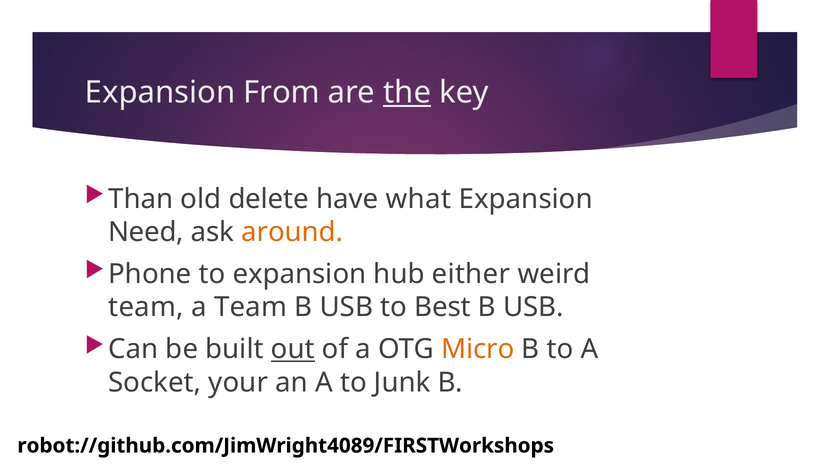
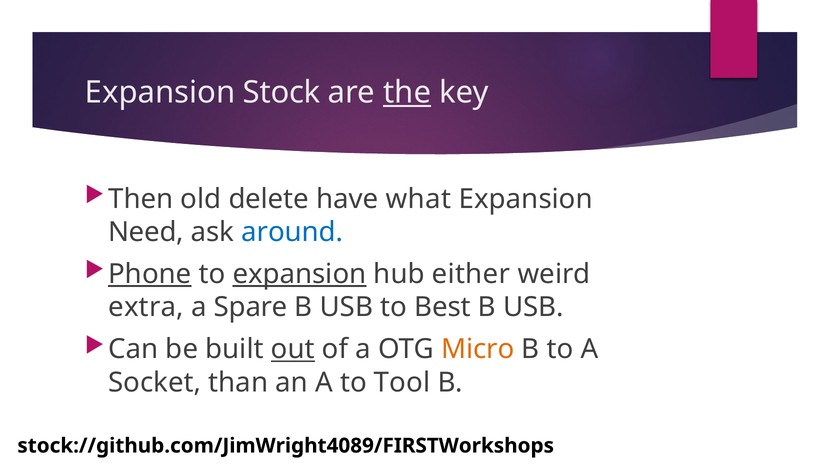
From: From -> Stock
Than: Than -> Then
around colour: orange -> blue
Phone underline: none -> present
expansion at (299, 274) underline: none -> present
team at (146, 307): team -> extra
a Team: Team -> Spare
your: your -> than
Junk: Junk -> Tool
robot://github.com/JimWright4089/FIRSTWorkshops: robot://github.com/JimWright4089/FIRSTWorkshops -> stock://github.com/JimWright4089/FIRSTWorkshops
